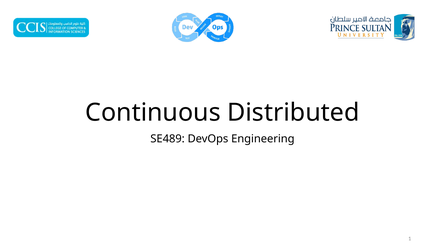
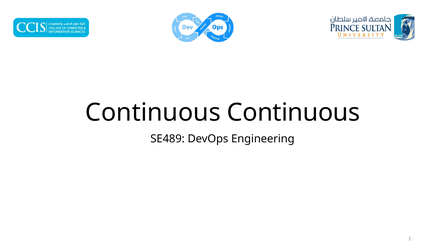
Continuous Distributed: Distributed -> Continuous
